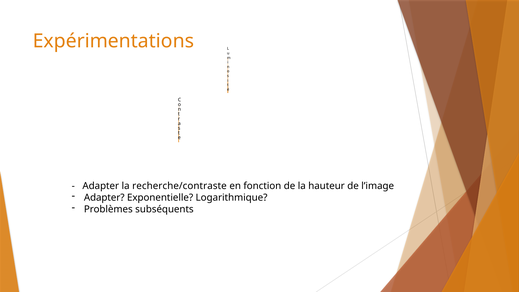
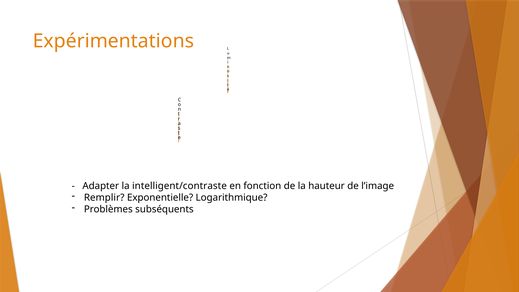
recherche/contraste: recherche/contraste -> intelligent/contraste
Adapter at (104, 198): Adapter -> Remplir
